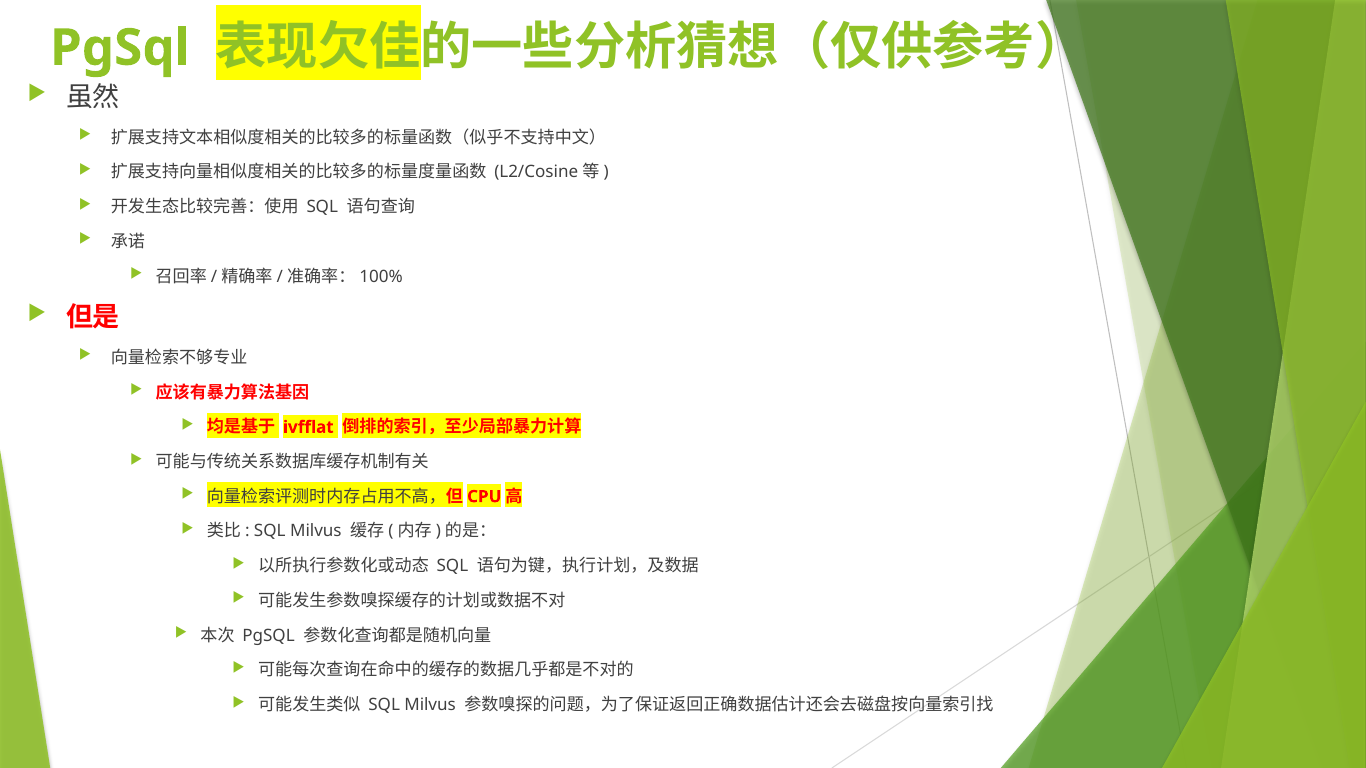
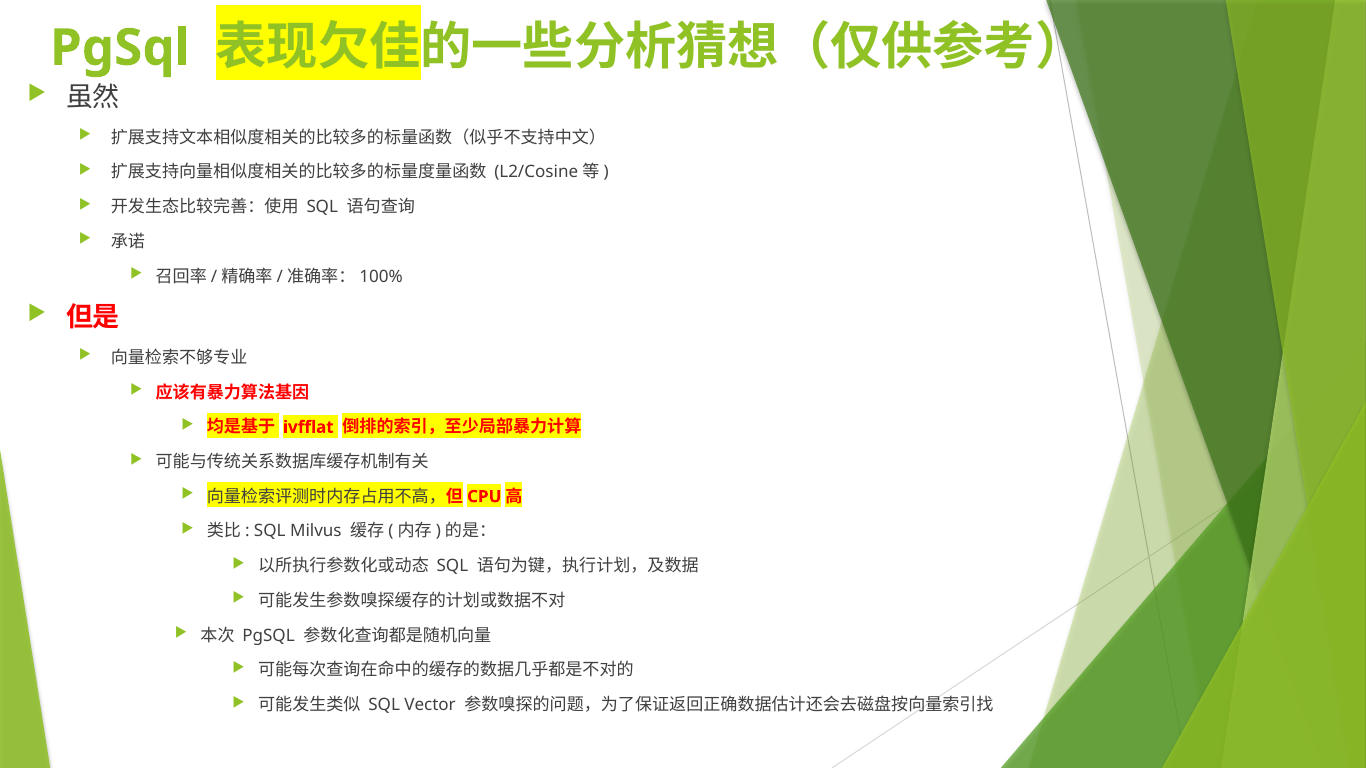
Milvus at (430, 705): Milvus -> Vector
